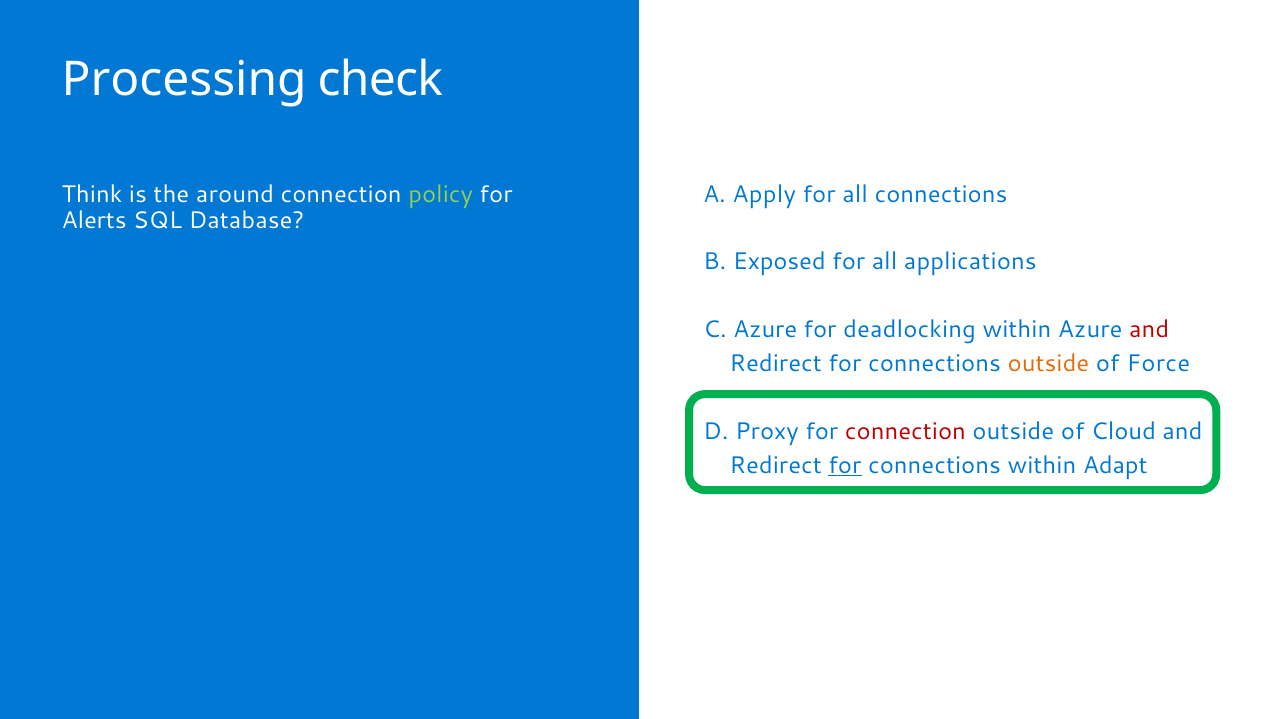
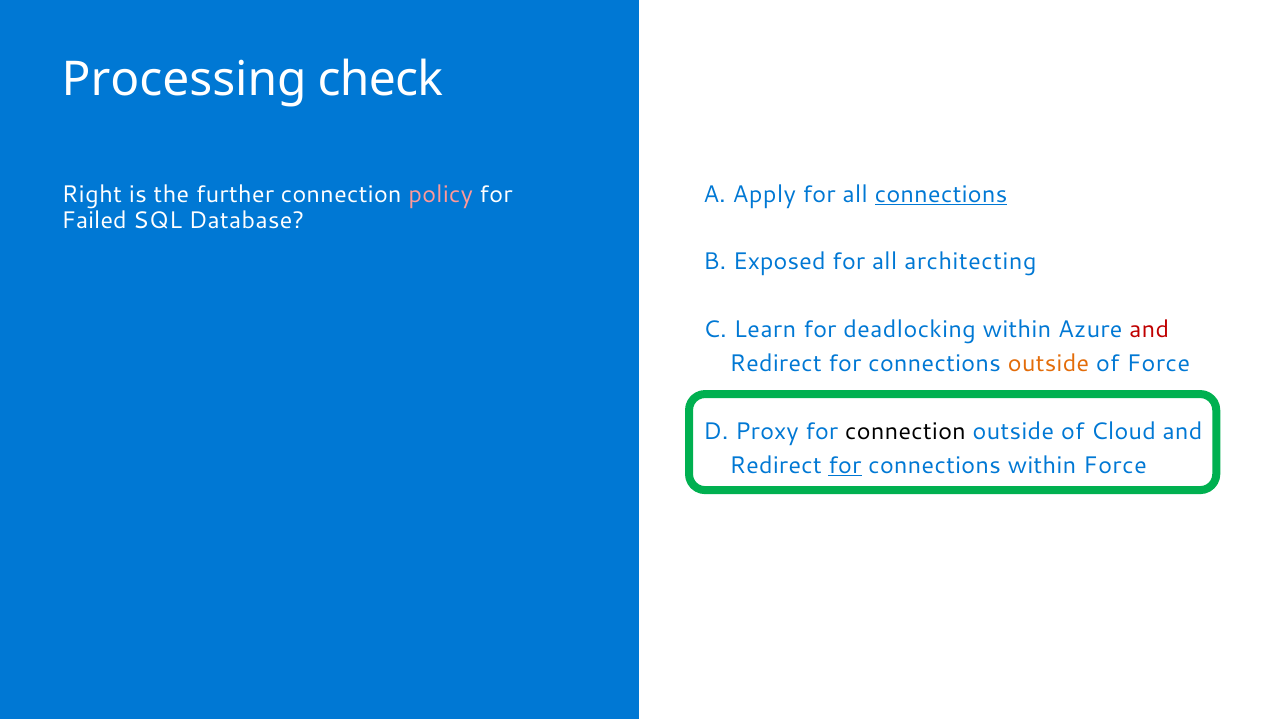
Think: Think -> Right
around: around -> further
policy colour: light green -> pink
connections at (941, 194) underline: none -> present
Alerts: Alerts -> Failed
applications: applications -> architecting
C Azure: Azure -> Learn
connection at (905, 431) colour: red -> black
within Adapt: Adapt -> Force
